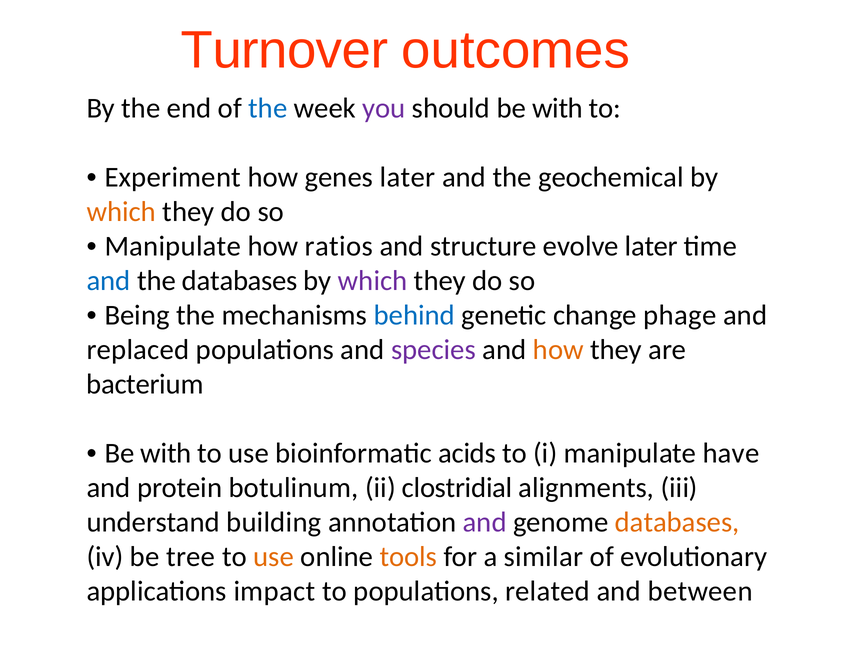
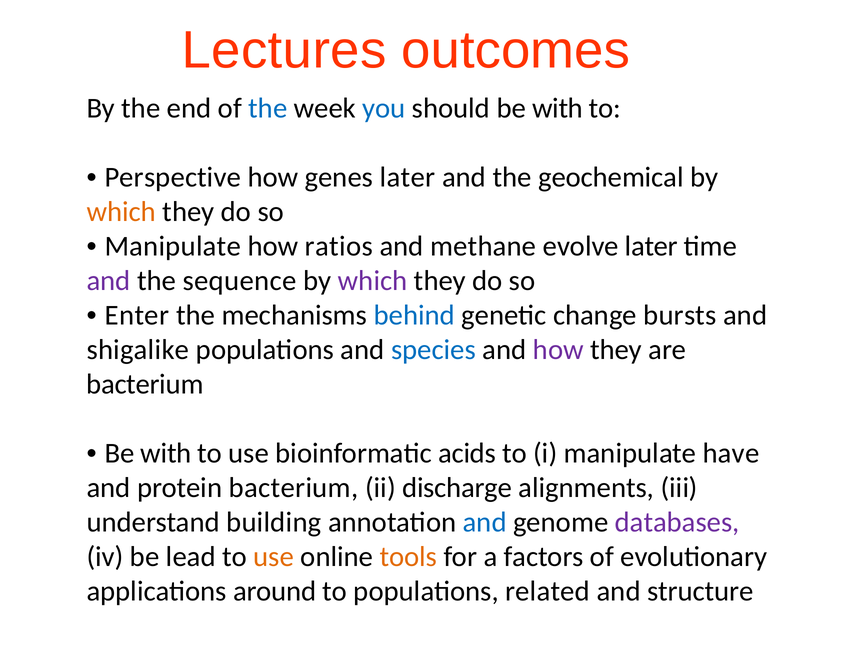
Turnover: Turnover -> Lectures
you colour: purple -> blue
Experiment: Experiment -> Perspective
structure: structure -> methane
and at (109, 281) colour: blue -> purple
the databases: databases -> sequence
Being: Being -> Enter
phage: phage -> bursts
replaced: replaced -> shigalike
species colour: purple -> blue
how at (558, 350) colour: orange -> purple
protein botulinum: botulinum -> bacterium
clostridial: clostridial -> discharge
and at (485, 522) colour: purple -> blue
databases at (677, 522) colour: orange -> purple
tree: tree -> lead
similar: similar -> factors
impact: impact -> around
between: between -> structure
